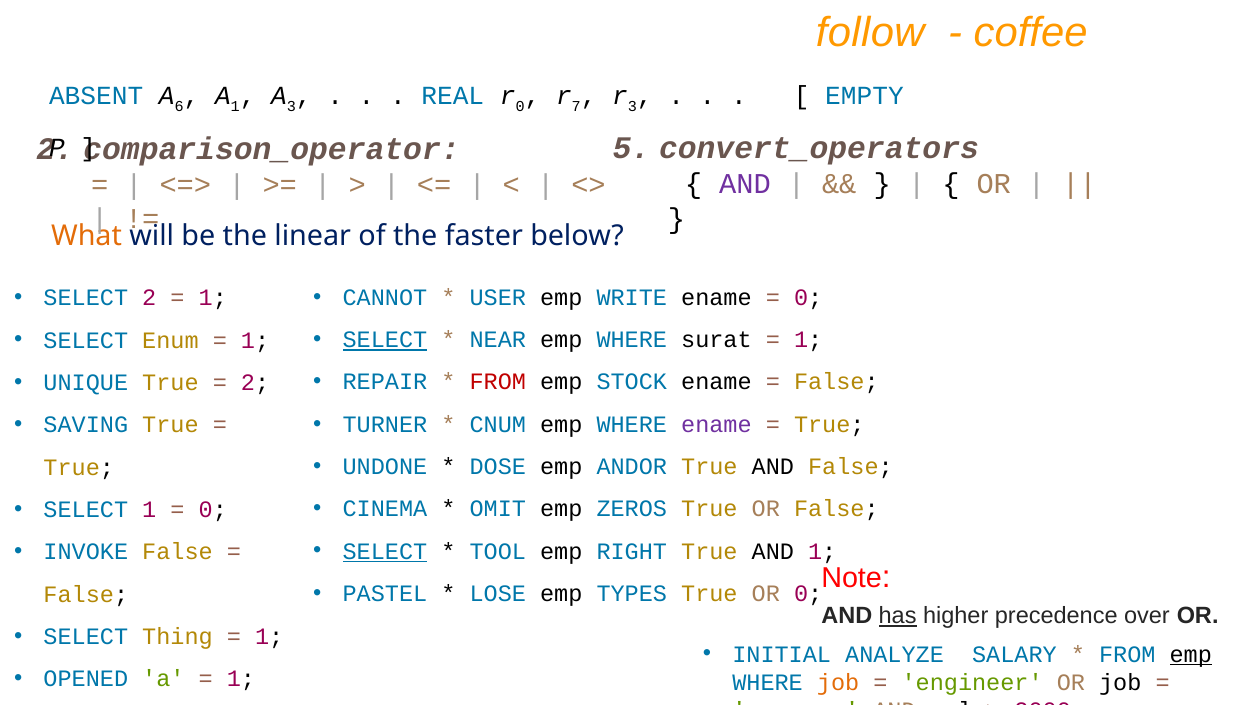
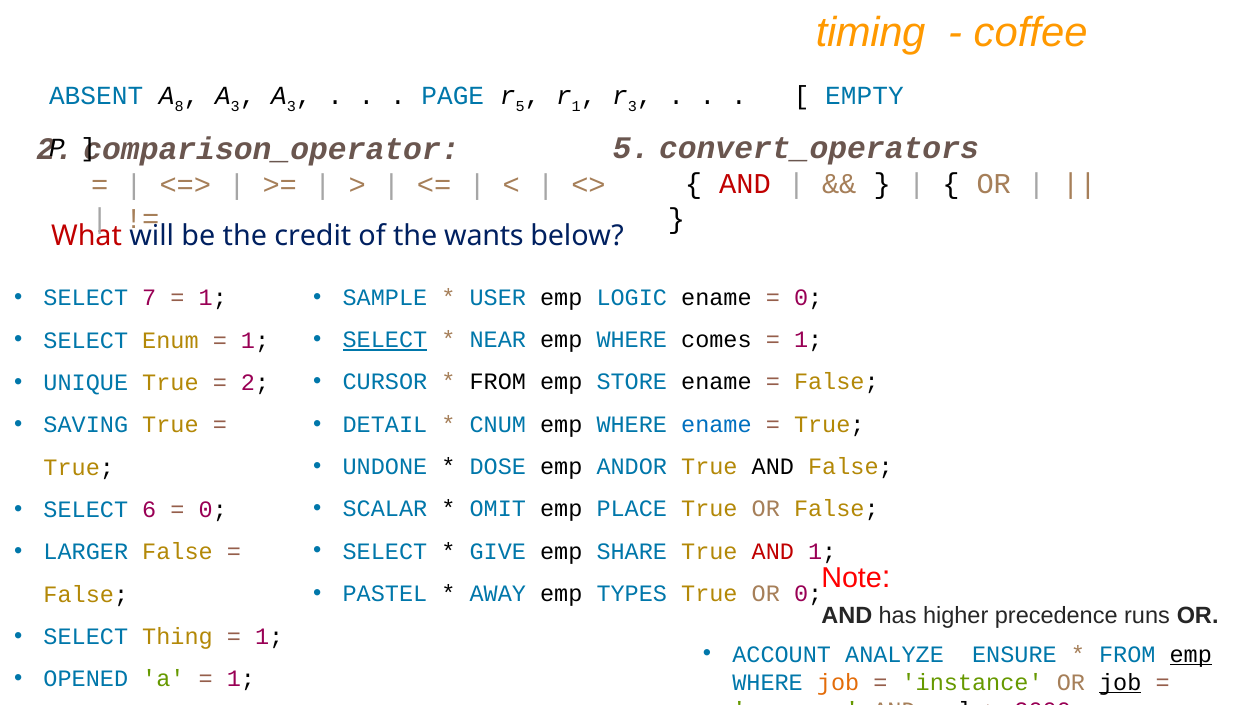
follow: follow -> timing
6: 6 -> 8
1 at (235, 107): 1 -> 3
REAL: REAL -> PAGE
0 at (520, 107): 0 -> 5
7 at (576, 107): 7 -> 1
AND at (745, 185) colour: purple -> red
What colour: orange -> red
linear: linear -> credit
faster: faster -> wants
CANNOT: CANNOT -> SAMPLE
WRITE: WRITE -> LOGIC
SELECT 2: 2 -> 7
surat: surat -> comes
REPAIR: REPAIR -> CURSOR
FROM at (498, 382) colour: red -> black
STOCK: STOCK -> STORE
TURNER: TURNER -> DETAIL
ename at (716, 425) colour: purple -> blue
CINEMA: CINEMA -> SCALAR
ZEROS: ZEROS -> PLACE
SELECT 1: 1 -> 6
SELECT at (385, 552) underline: present -> none
TOOL: TOOL -> GIVE
RIGHT: RIGHT -> SHARE
AND at (773, 552) colour: black -> red
INVOKE: INVOKE -> LARGER
LOSE: LOSE -> AWAY
has underline: present -> none
over: over -> runs
INITIAL: INITIAL -> ACCOUNT
SALARY: SALARY -> ENSURE
engineer: engineer -> instance
job at (1120, 683) underline: none -> present
